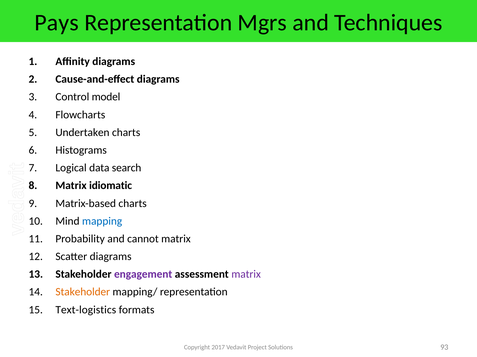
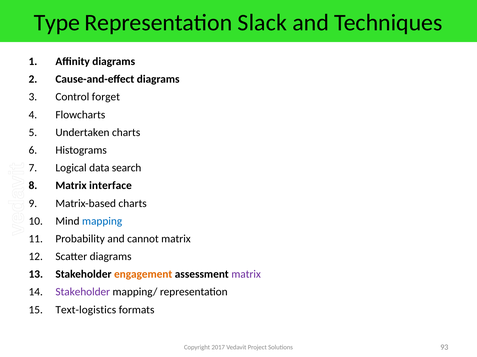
Pays: Pays -> Type
Mgrs: Mgrs -> Slack
model: model -> forget
idiomatic: idiomatic -> interface
engagement colour: purple -> orange
Stakeholder at (83, 293) colour: orange -> purple
